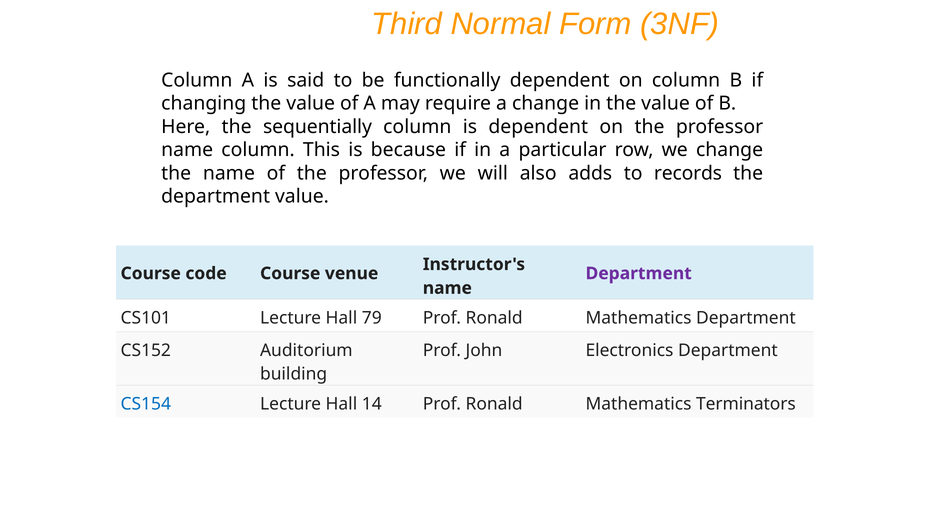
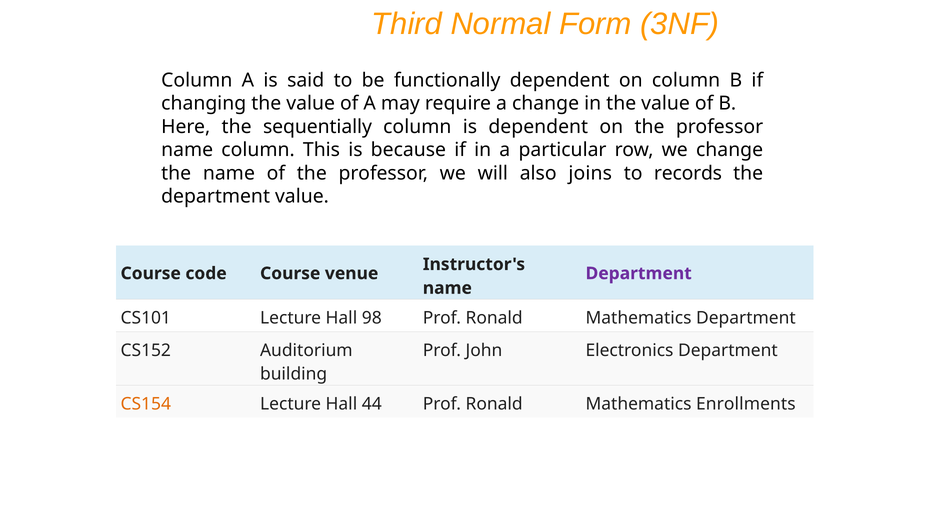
adds: adds -> joins
79: 79 -> 98
CS154 colour: blue -> orange
14: 14 -> 44
Terminators: Terminators -> Enrollments
